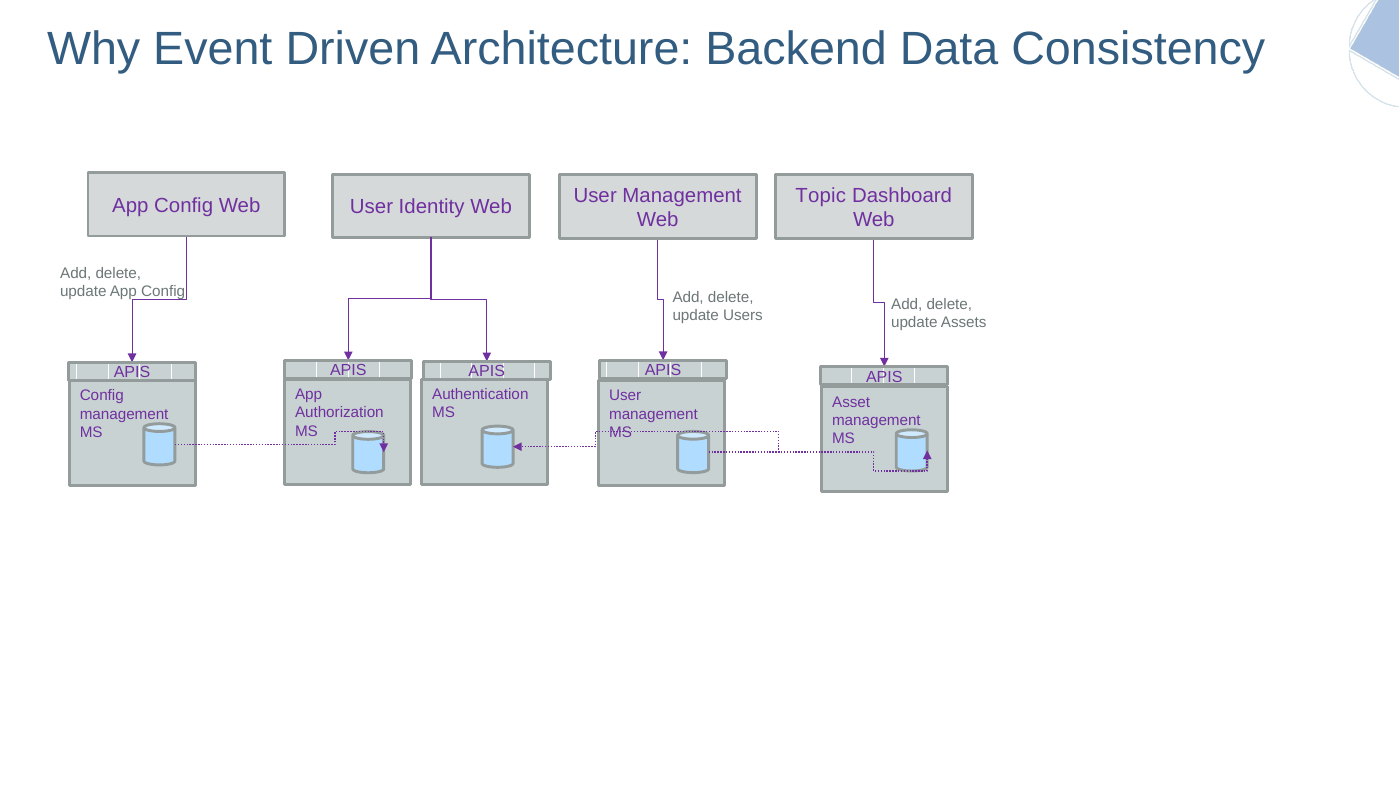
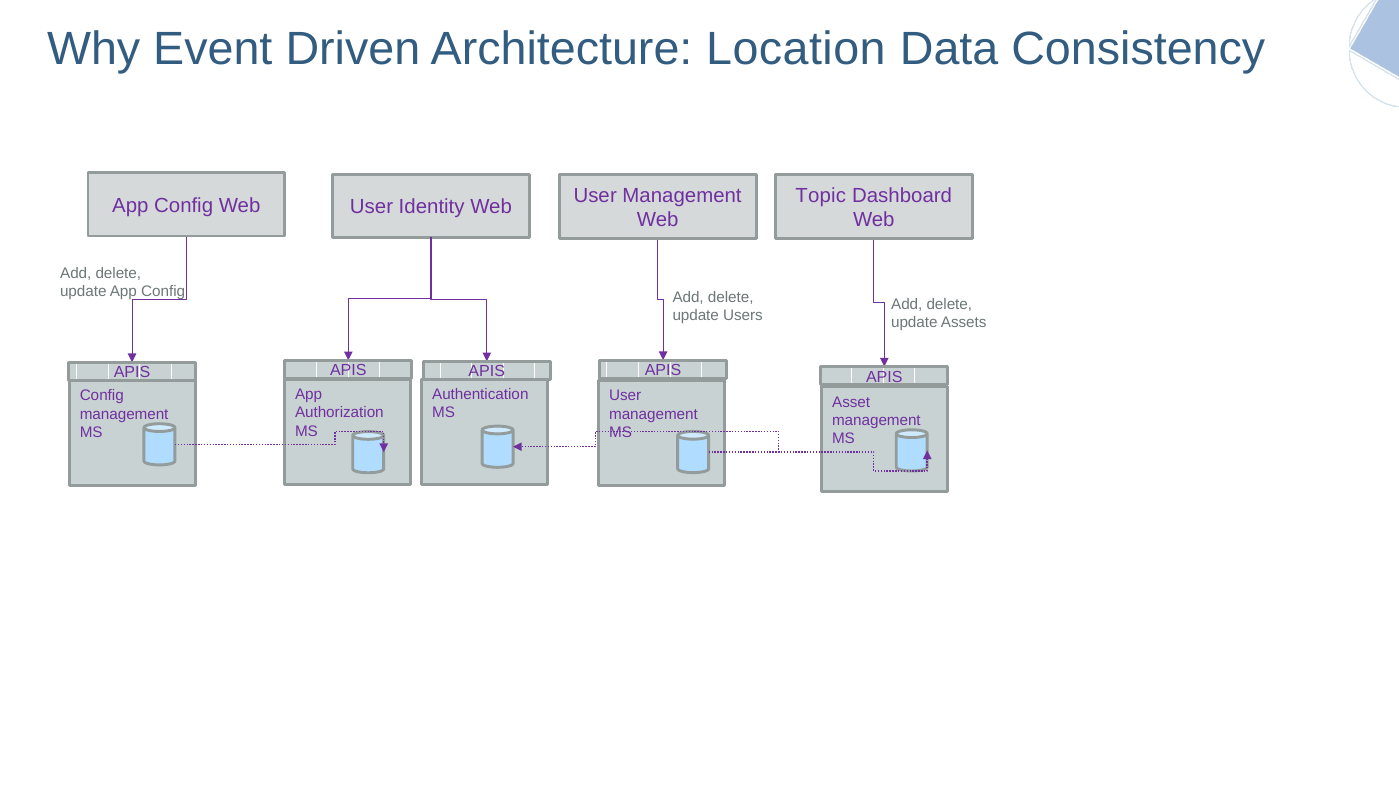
Backend: Backend -> Location
